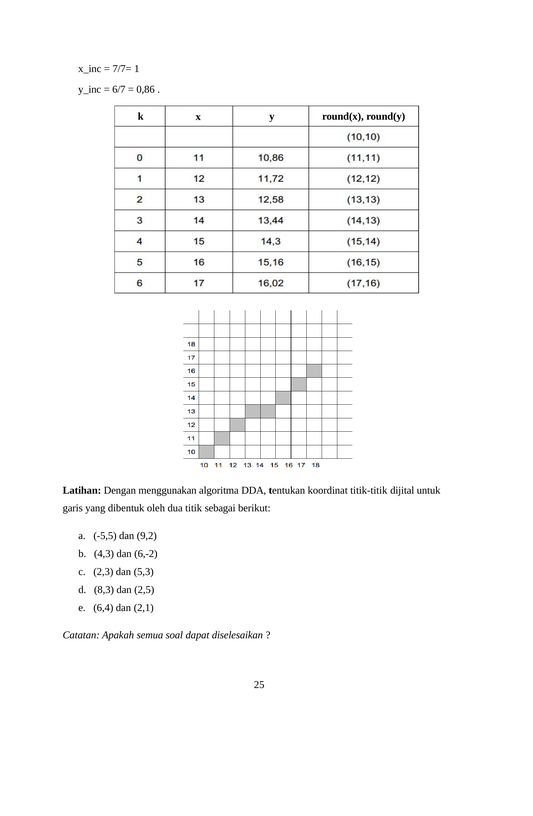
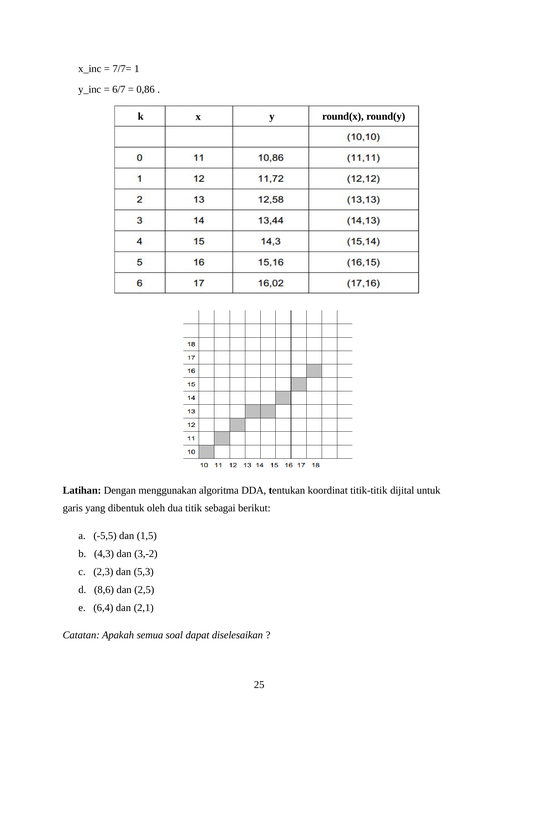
9,2: 9,2 -> 1,5
6,-2: 6,-2 -> 3,-2
8,3: 8,3 -> 8,6
